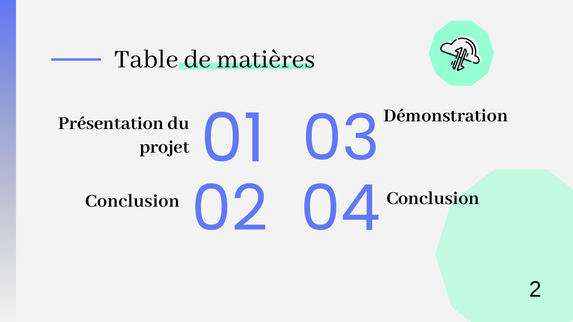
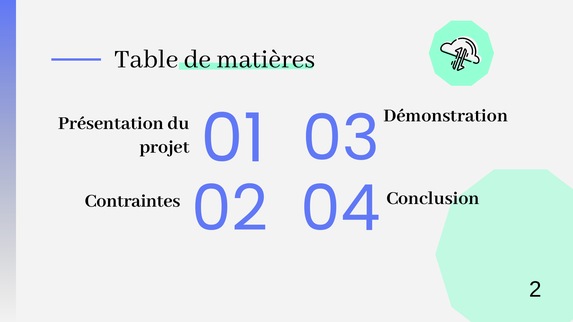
Conclusion at (133, 200): Conclusion -> Contraintes
